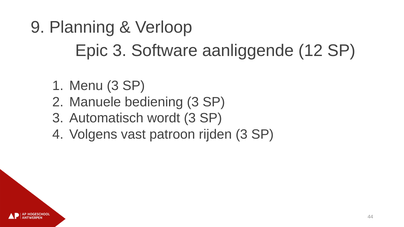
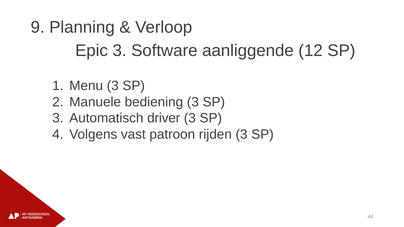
wordt: wordt -> driver
